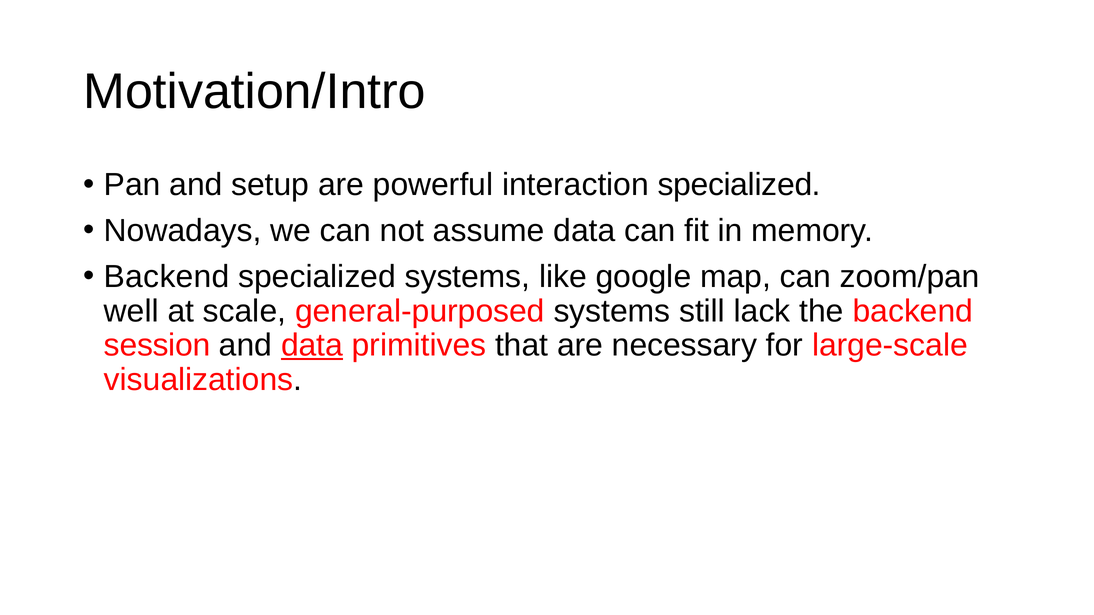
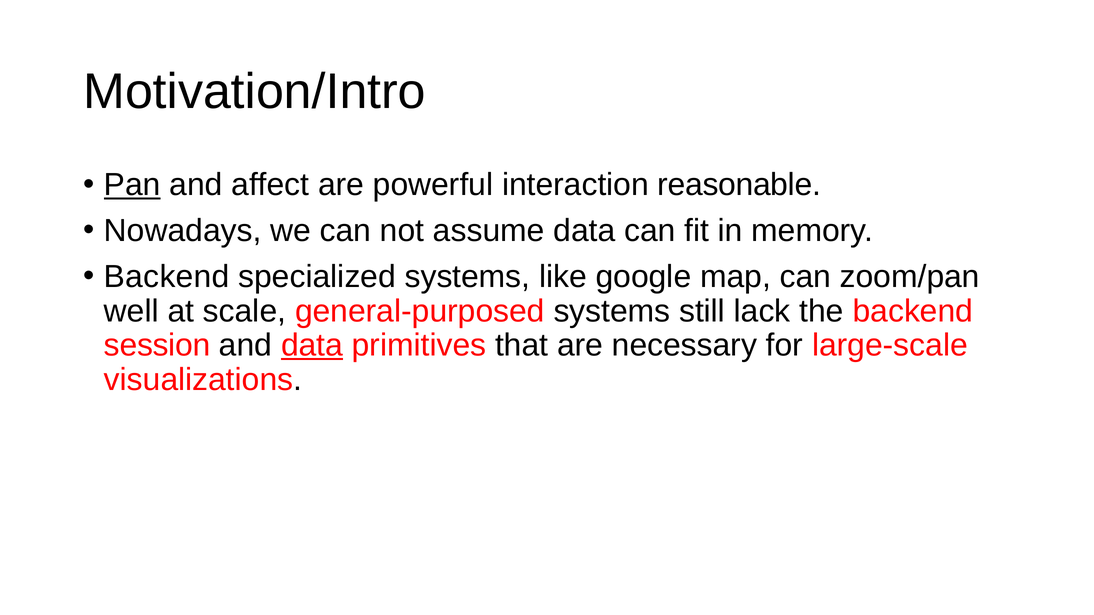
Pan underline: none -> present
setup: setup -> affect
interaction specialized: specialized -> reasonable
